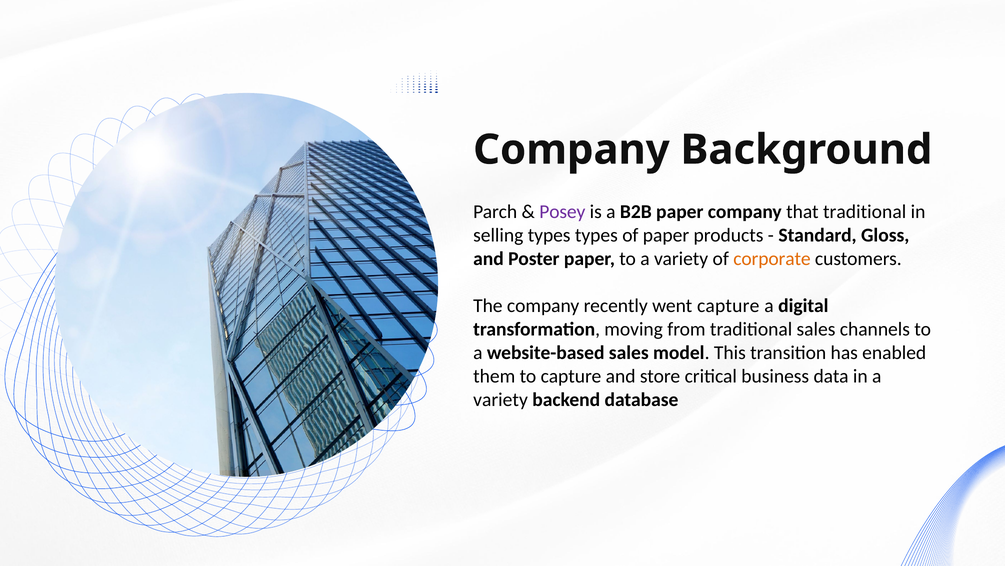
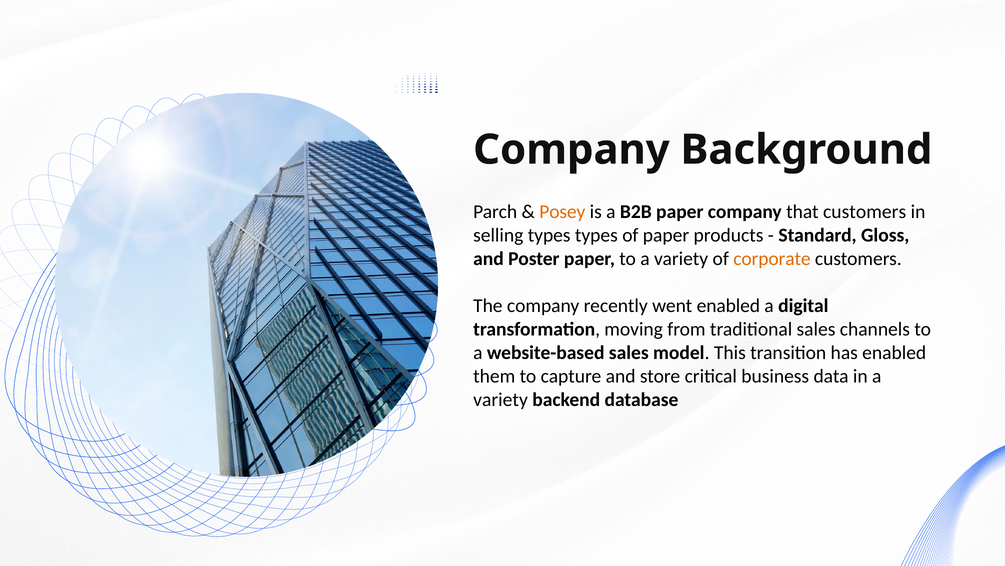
Posey colour: purple -> orange
that traditional: traditional -> customers
went capture: capture -> enabled
